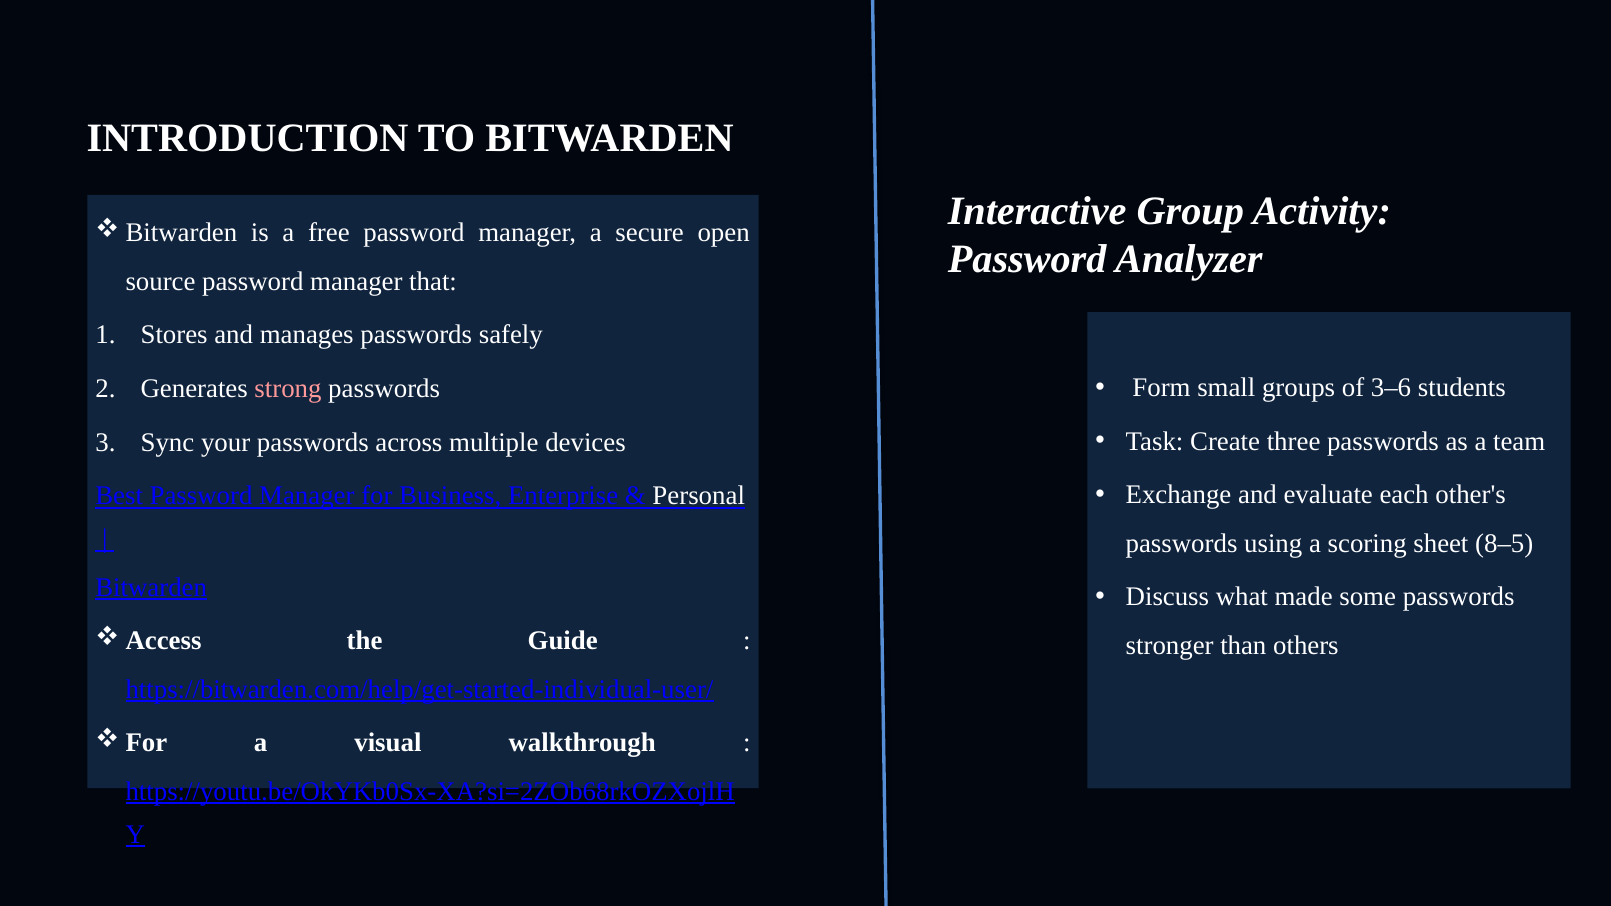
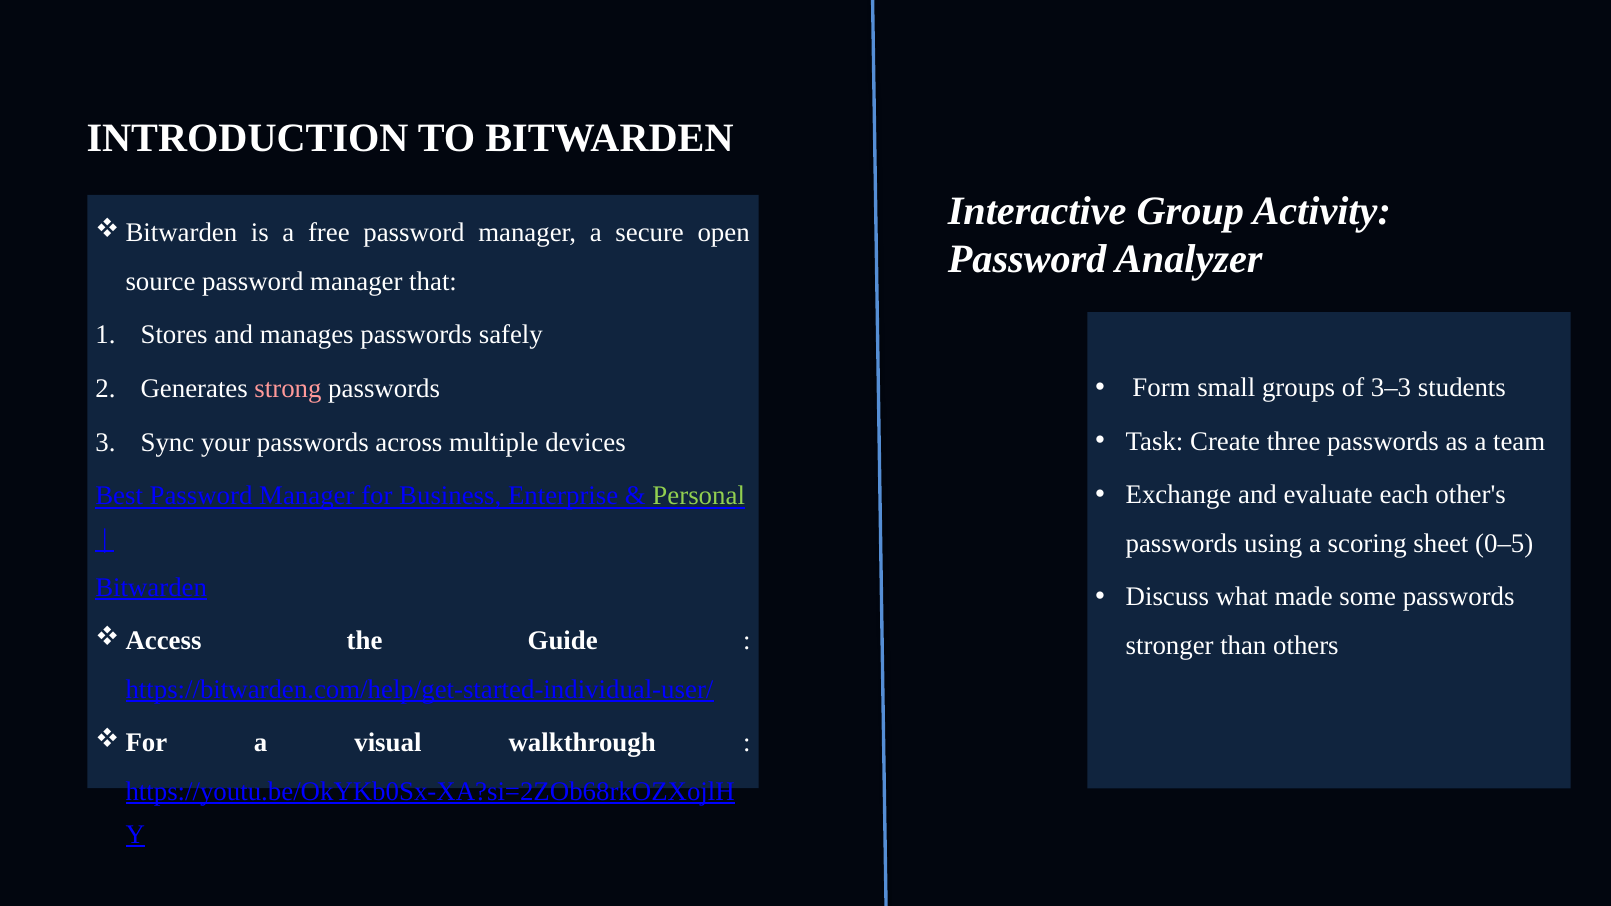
3–6: 3–6 -> 3–3
Personal colour: white -> light green
8–5: 8–5 -> 0–5
